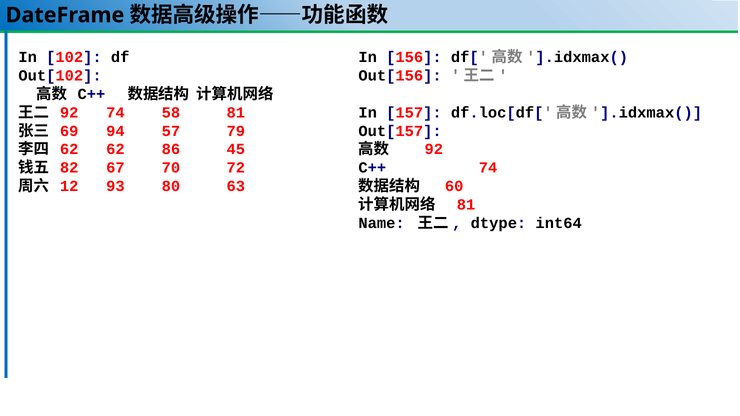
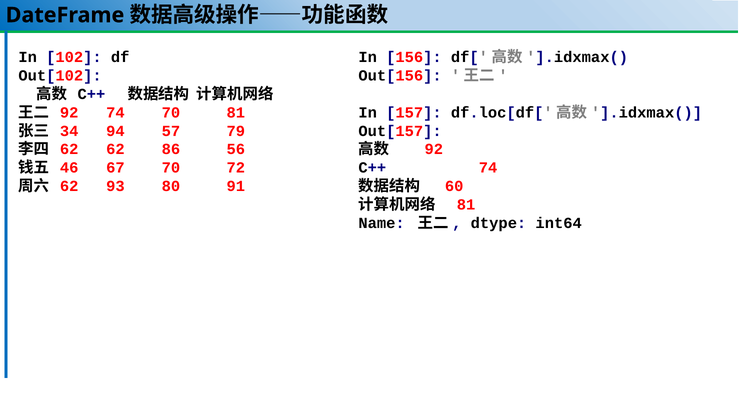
74 58: 58 -> 70
69: 69 -> 34
45: 45 -> 56
82: 82 -> 46
12 at (69, 187): 12 -> 62
63: 63 -> 91
